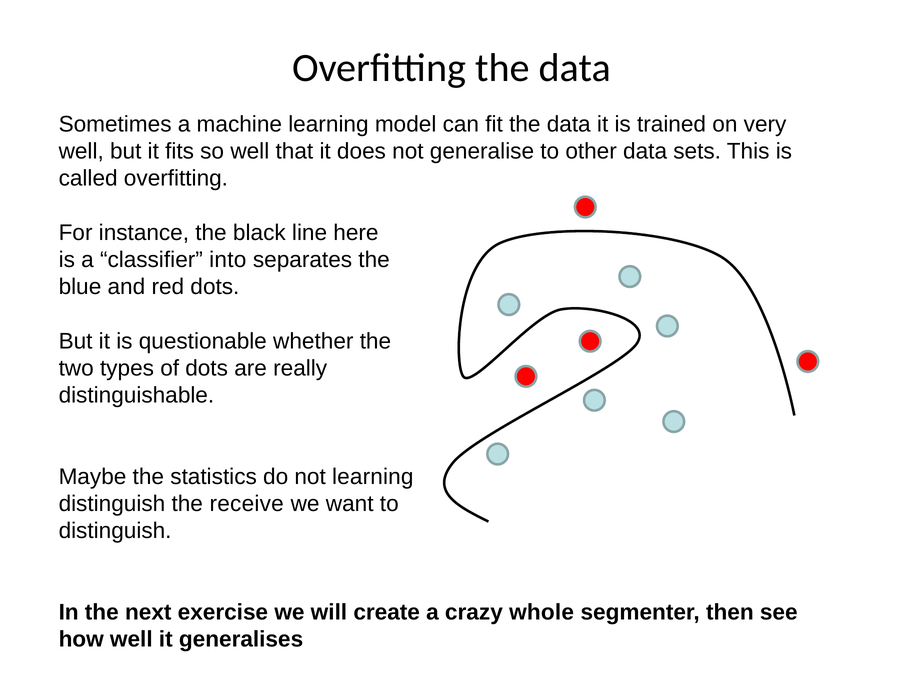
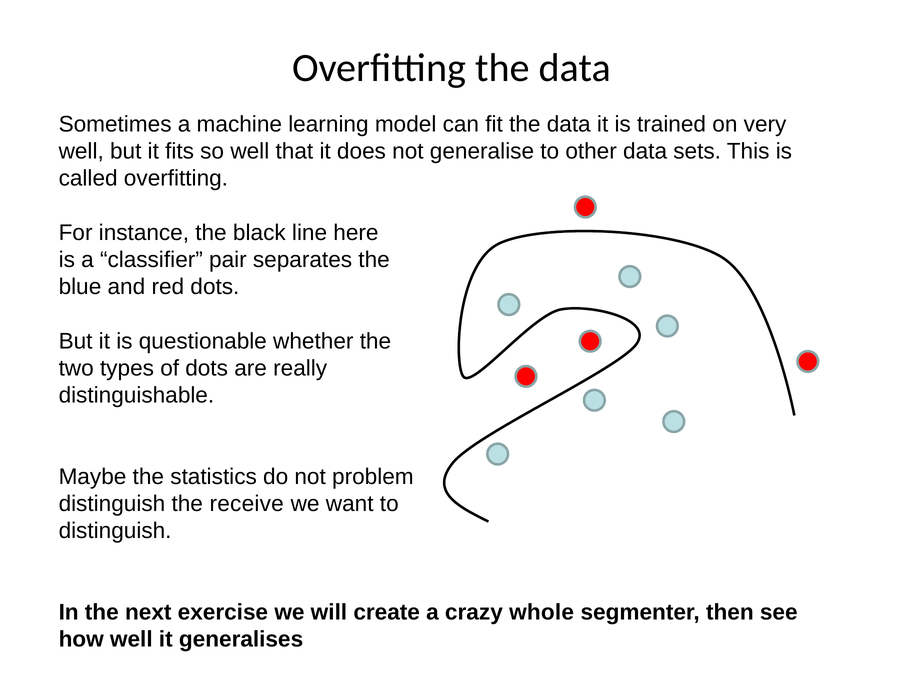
into: into -> pair
not learning: learning -> problem
